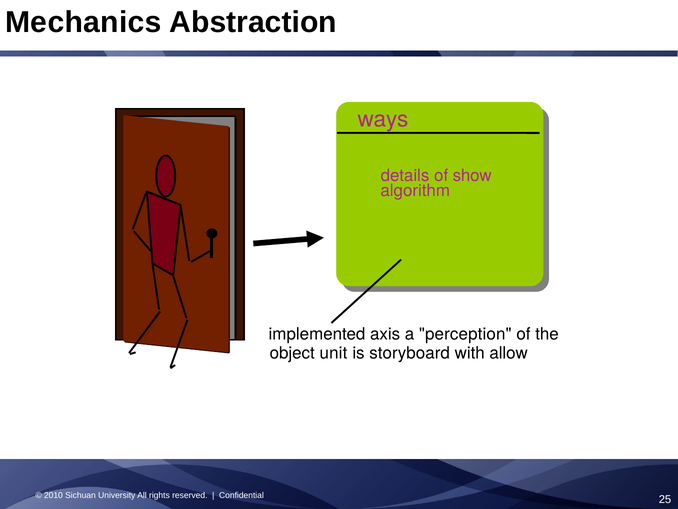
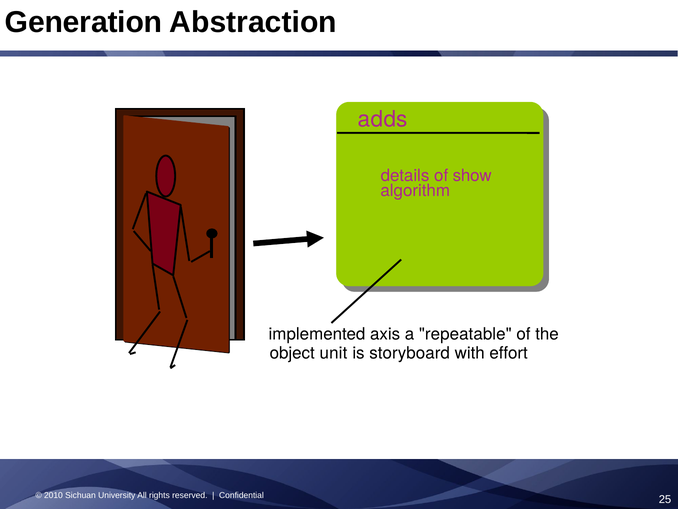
Mechanics: Mechanics -> Generation
ways: ways -> adds
perception: perception -> repeatable
allow: allow -> effort
